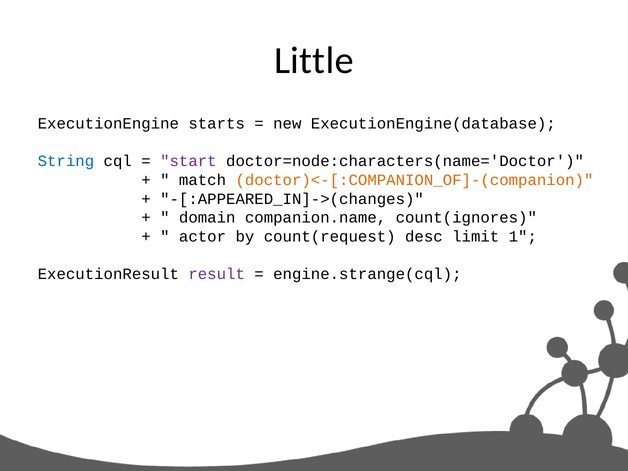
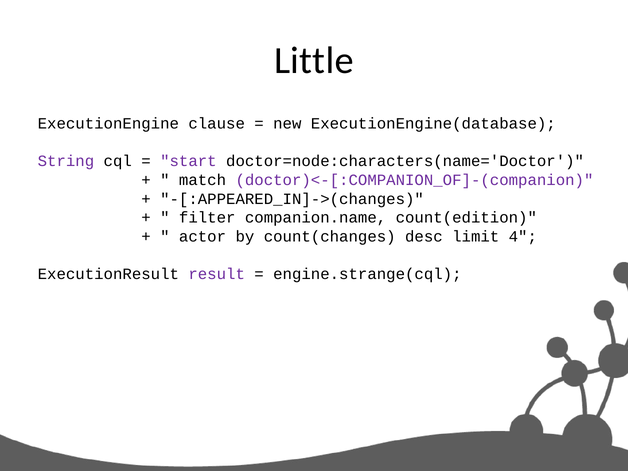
starts: starts -> clause
String colour: blue -> purple
doctor)<-[:COMPANION_OF]-(companion colour: orange -> purple
domain: domain -> filter
count(ignores: count(ignores -> count(edition
count(request: count(request -> count(changes
1: 1 -> 4
